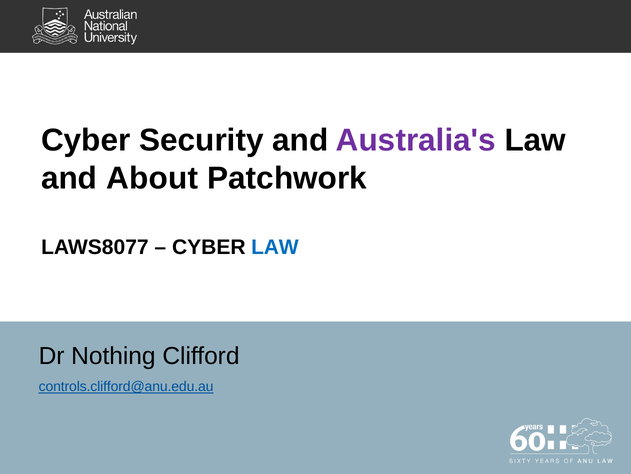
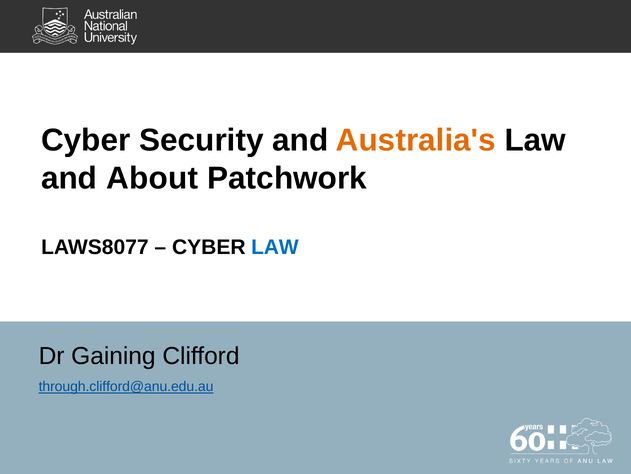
Australia's colour: purple -> orange
Nothing: Nothing -> Gaining
controls.clifford@anu.edu.au: controls.clifford@anu.edu.au -> through.clifford@anu.edu.au
